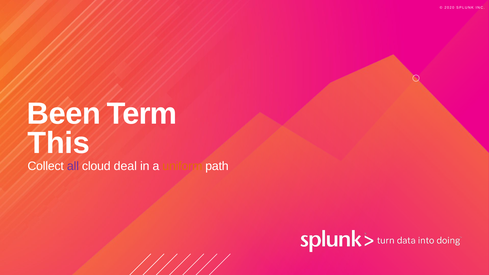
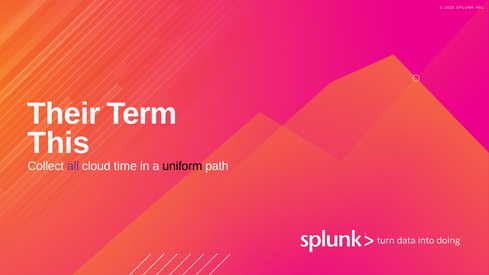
Been: Been -> Their
deal: deal -> time
uniform colour: orange -> black
